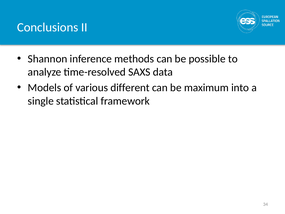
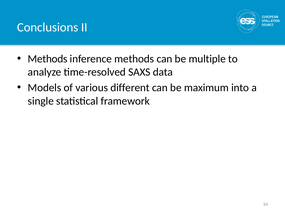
Shannon at (48, 59): Shannon -> Methods
possible: possible -> multiple
